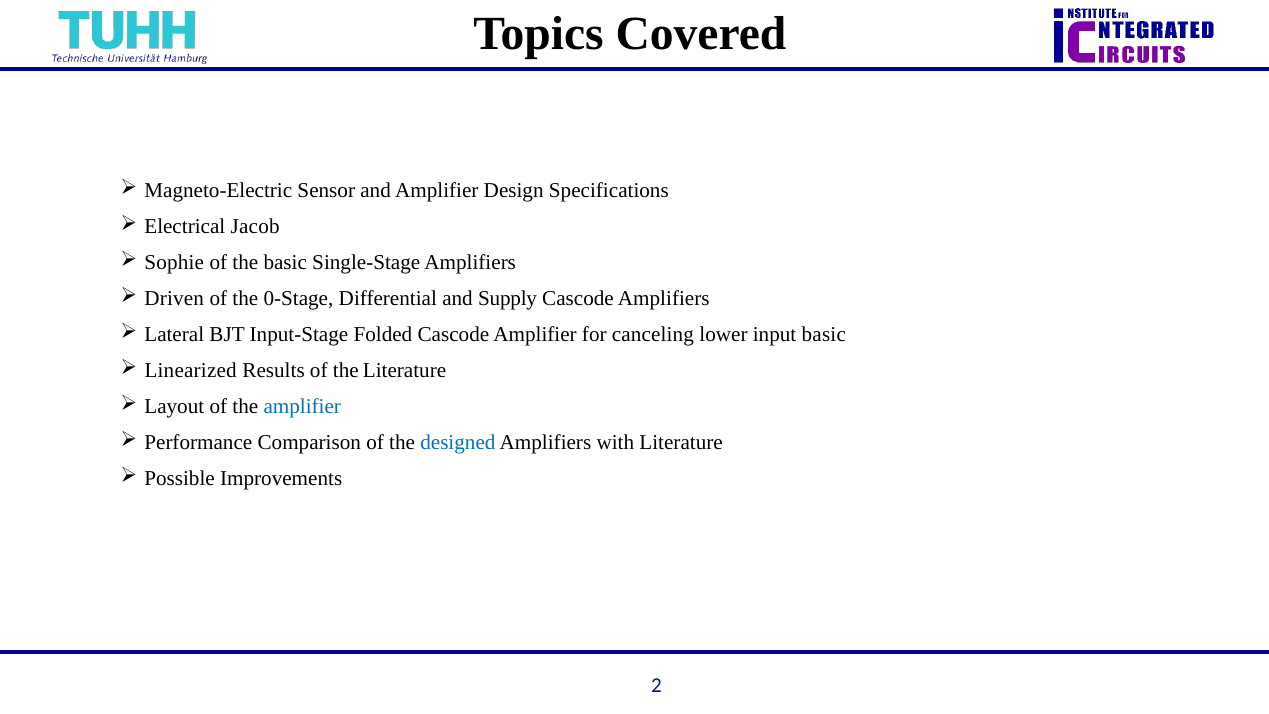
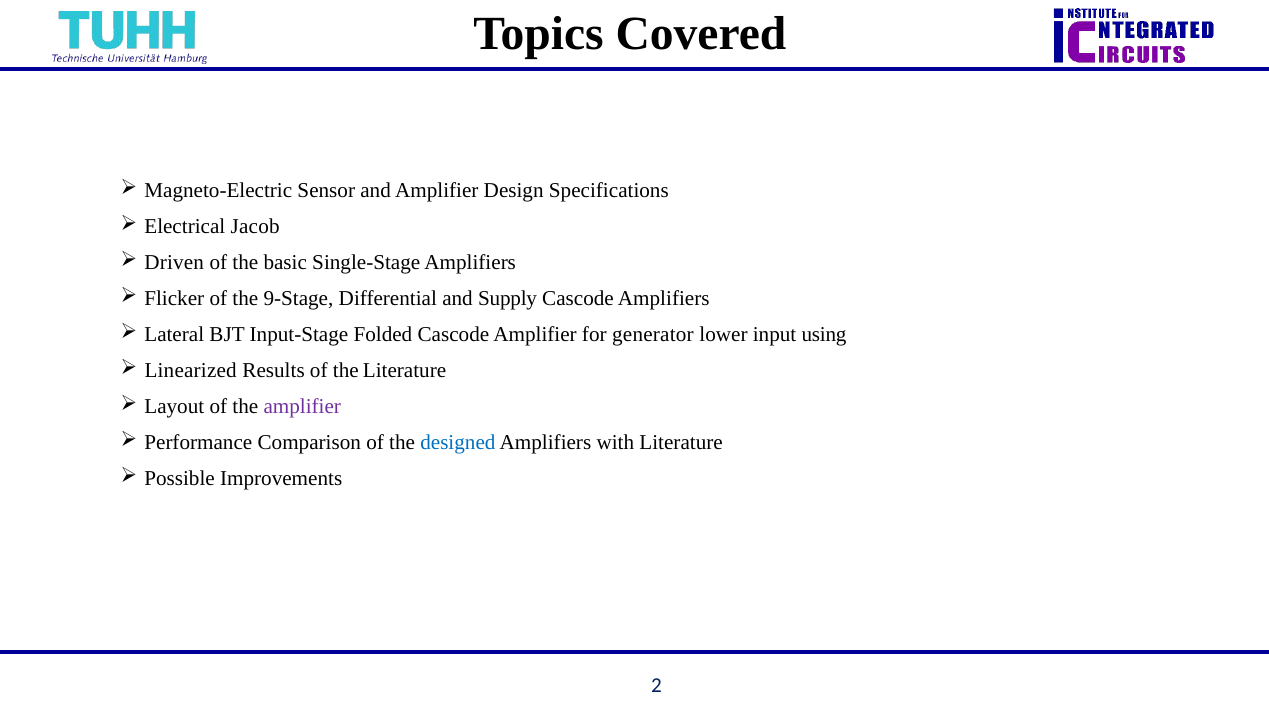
Sophie: Sophie -> Driven
Driven: Driven -> Flicker
0-Stage: 0-Stage -> 9-Stage
canceling: canceling -> generator
input basic: basic -> using
amplifier at (302, 407) colour: blue -> purple
